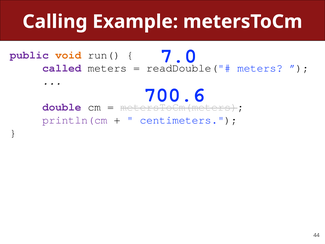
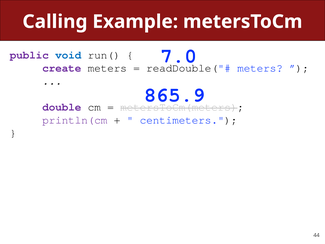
void colour: orange -> blue
called: called -> create
700.6: 700.6 -> 865.9
